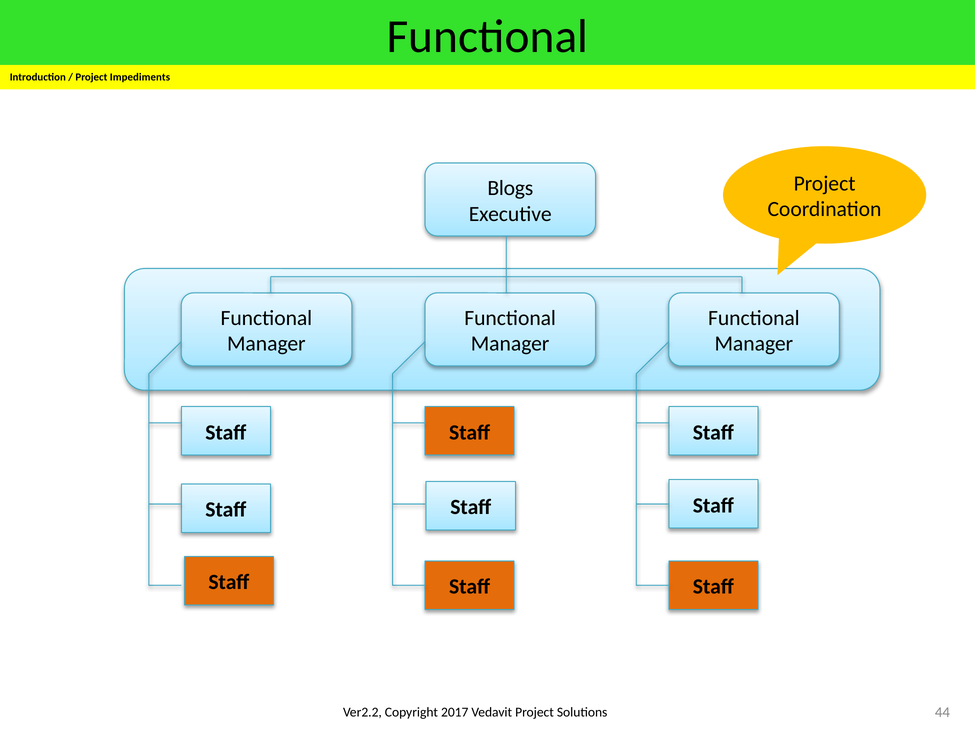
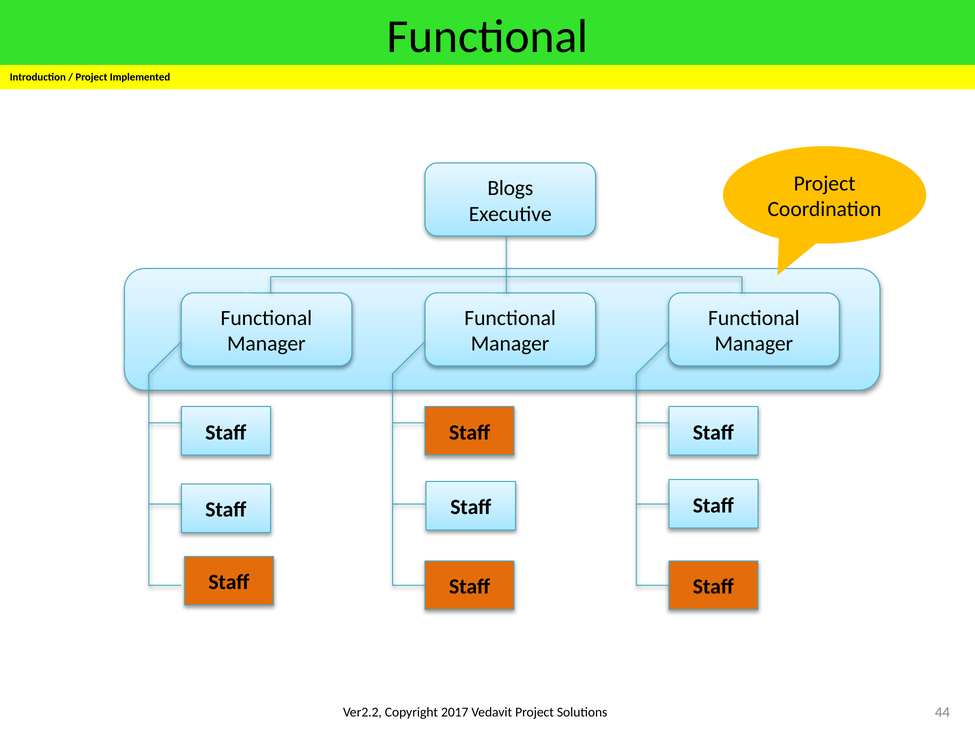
Impediments: Impediments -> Implemented
